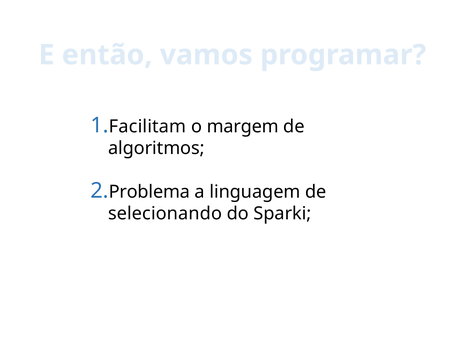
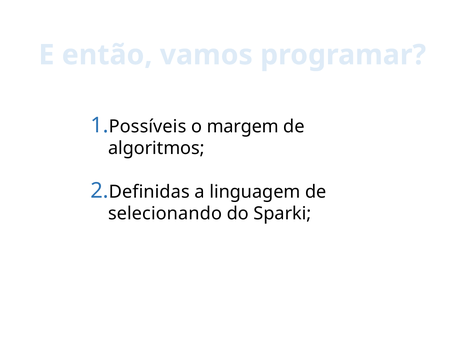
Facilitam: Facilitam -> Possíveis
Problema: Problema -> Definidas
